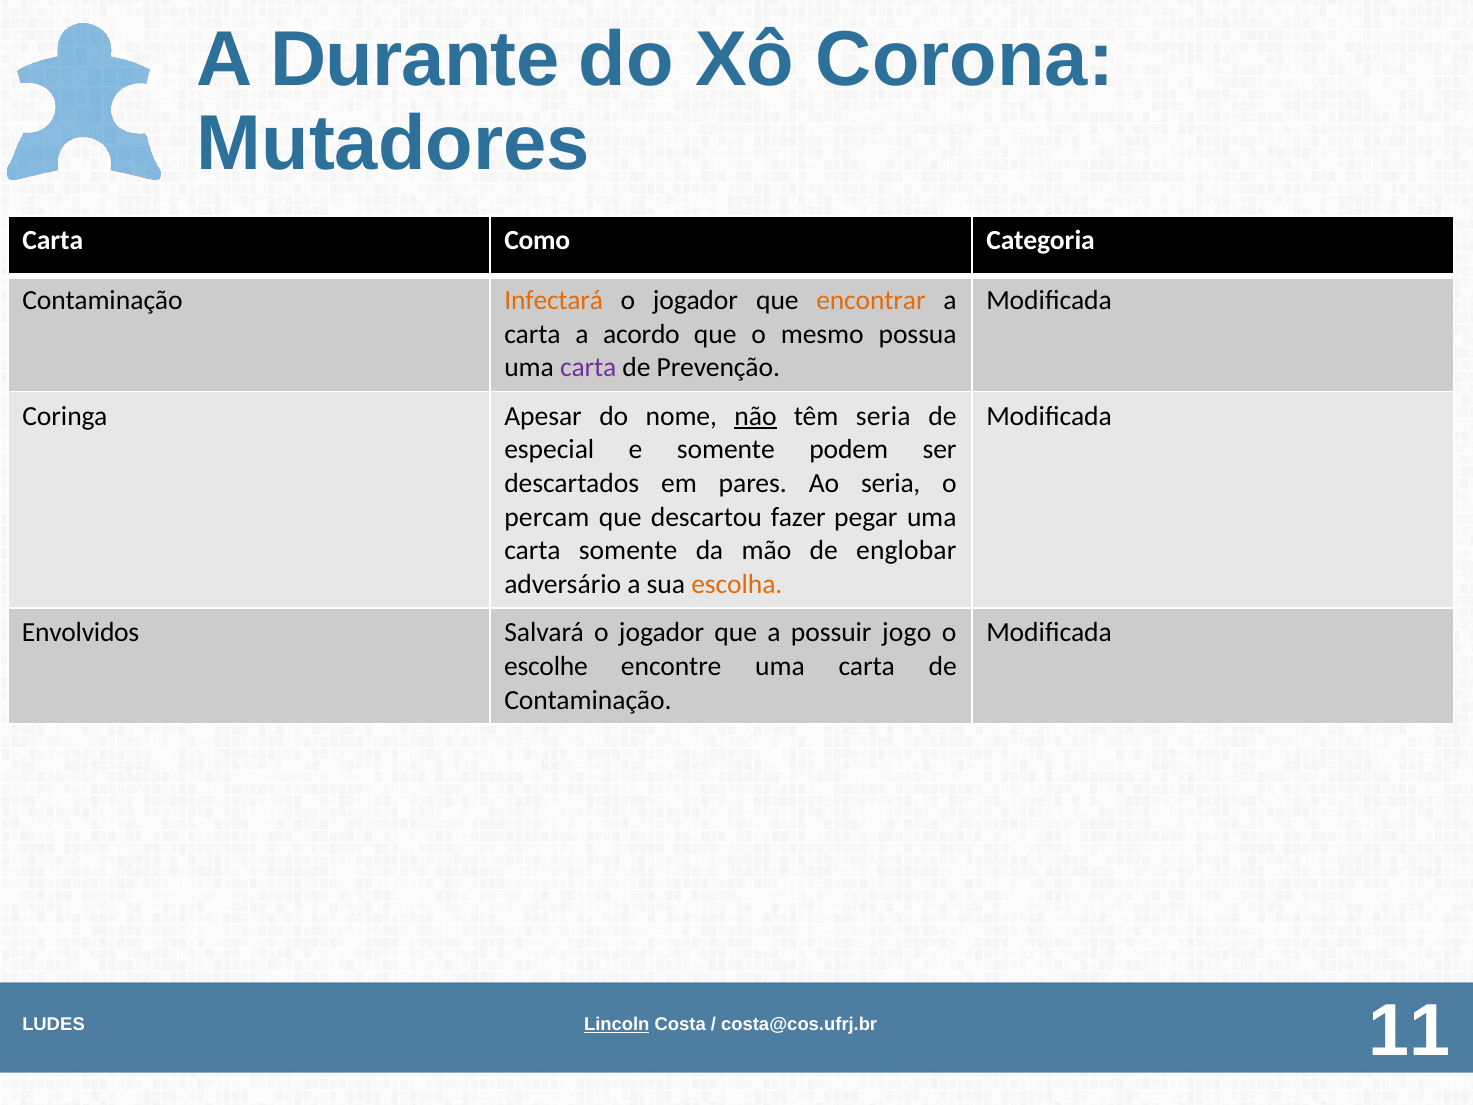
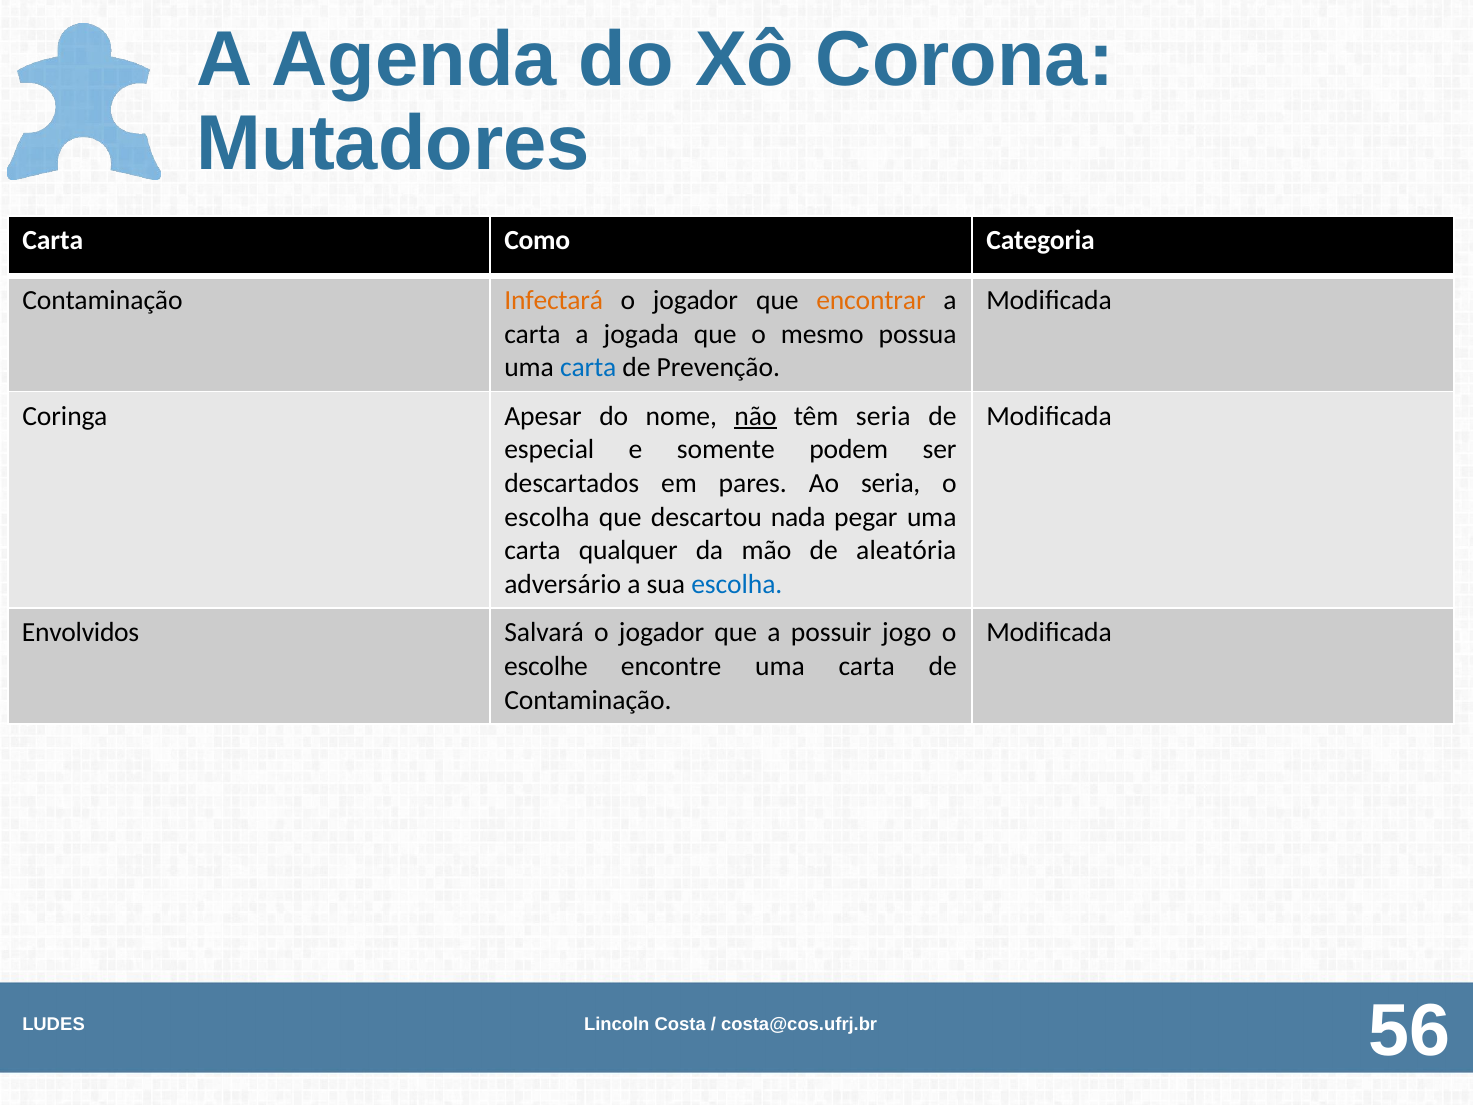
Durante: Durante -> Agenda
acordo: acordo -> jogada
carta at (588, 368) colour: purple -> blue
percam at (547, 517): percam -> escolha
fazer: fazer -> nada
carta somente: somente -> qualquer
englobar: englobar -> aleatória
escolha at (737, 584) colour: orange -> blue
Lincoln underline: present -> none
11: 11 -> 56
